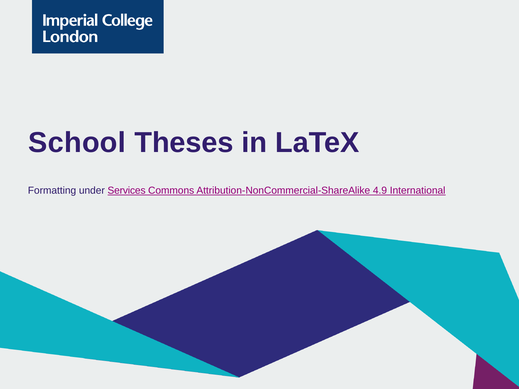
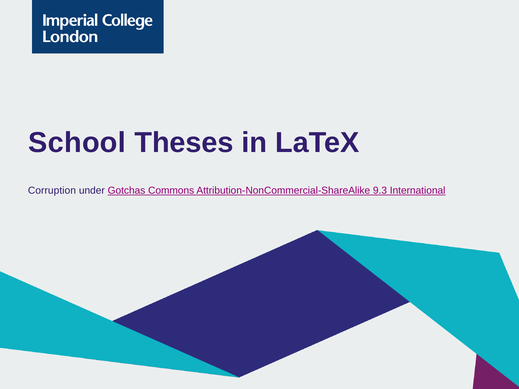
Formatting: Formatting -> Corruption
Services: Services -> Gotchas
4.9: 4.9 -> 9.3
